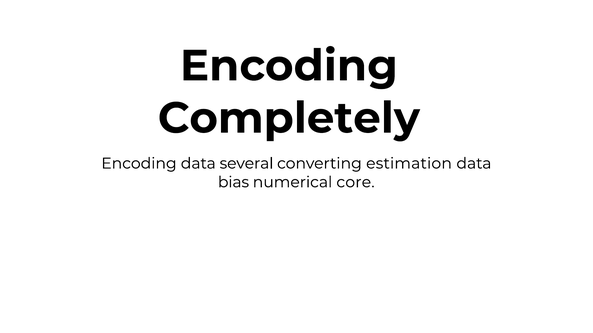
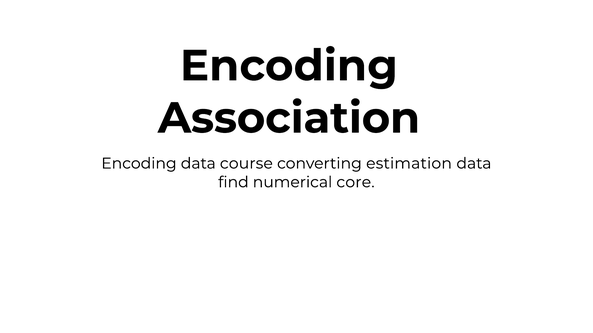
Completely: Completely -> Association
several: several -> course
bias: bias -> find
